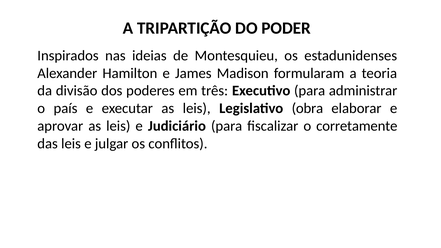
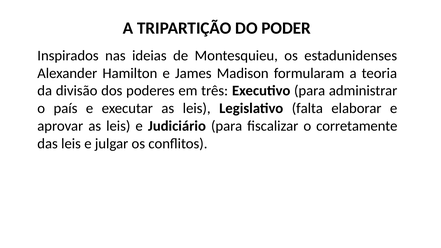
obra: obra -> falta
